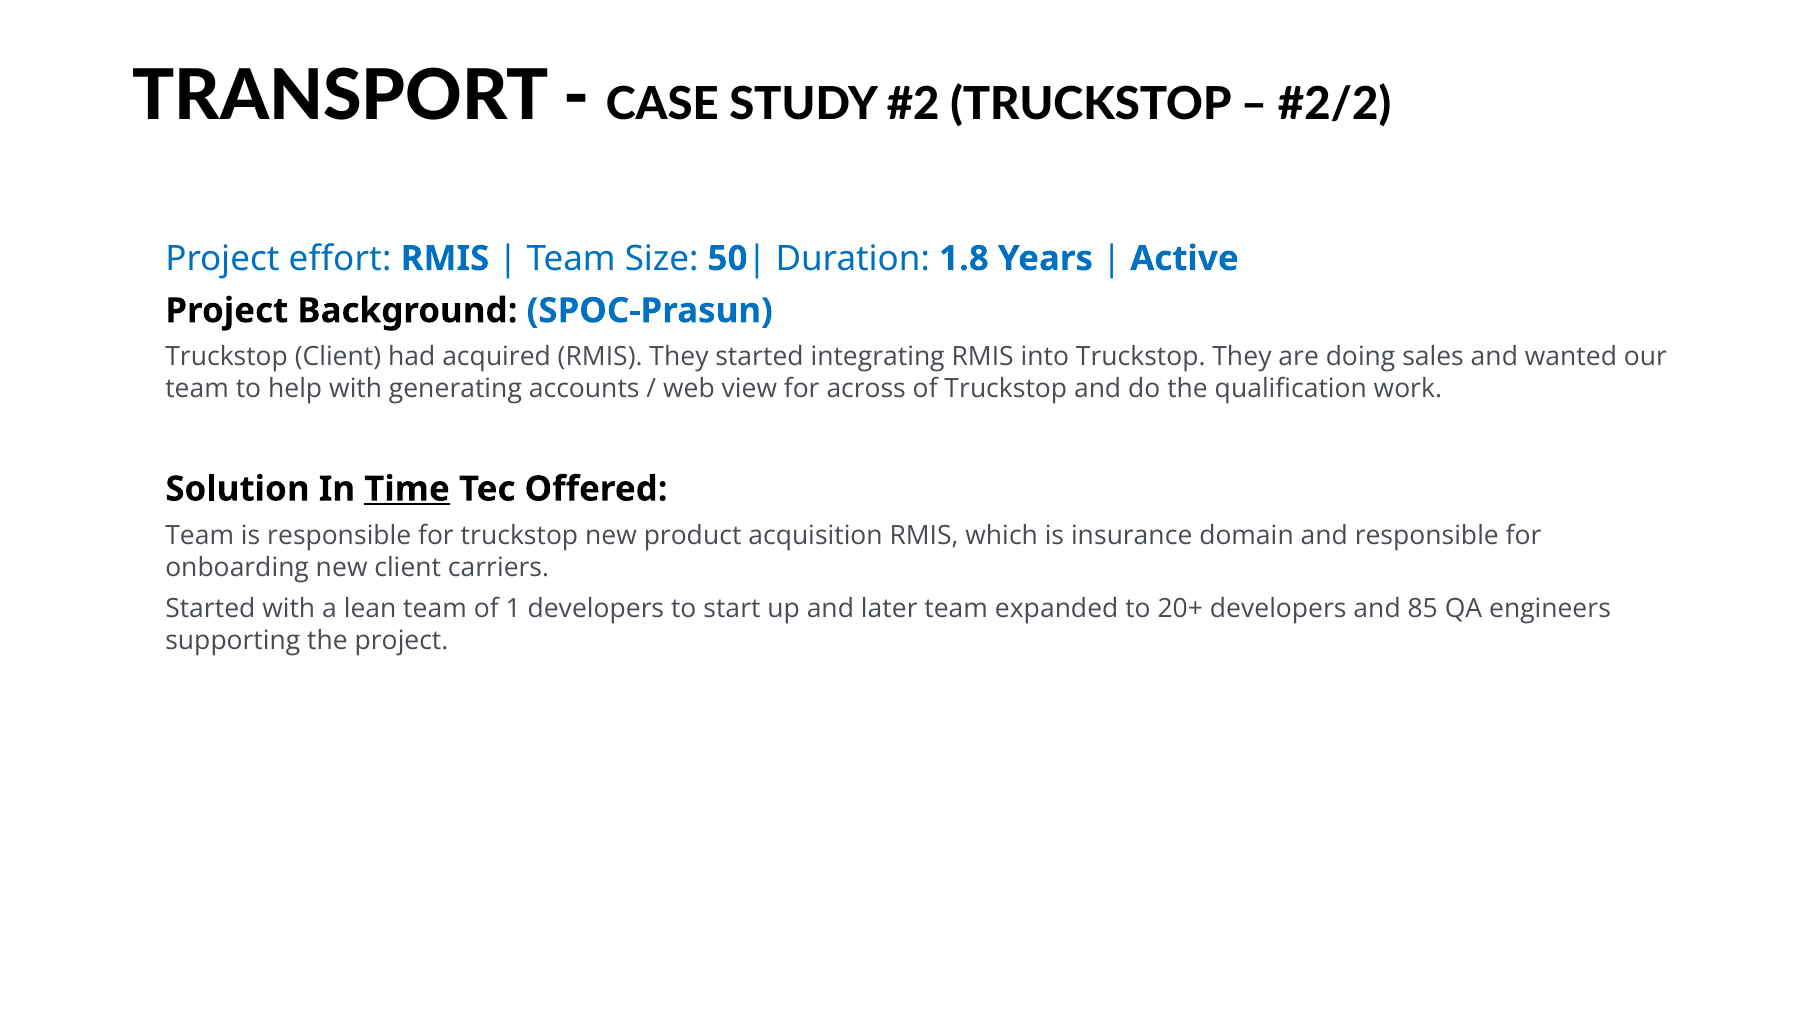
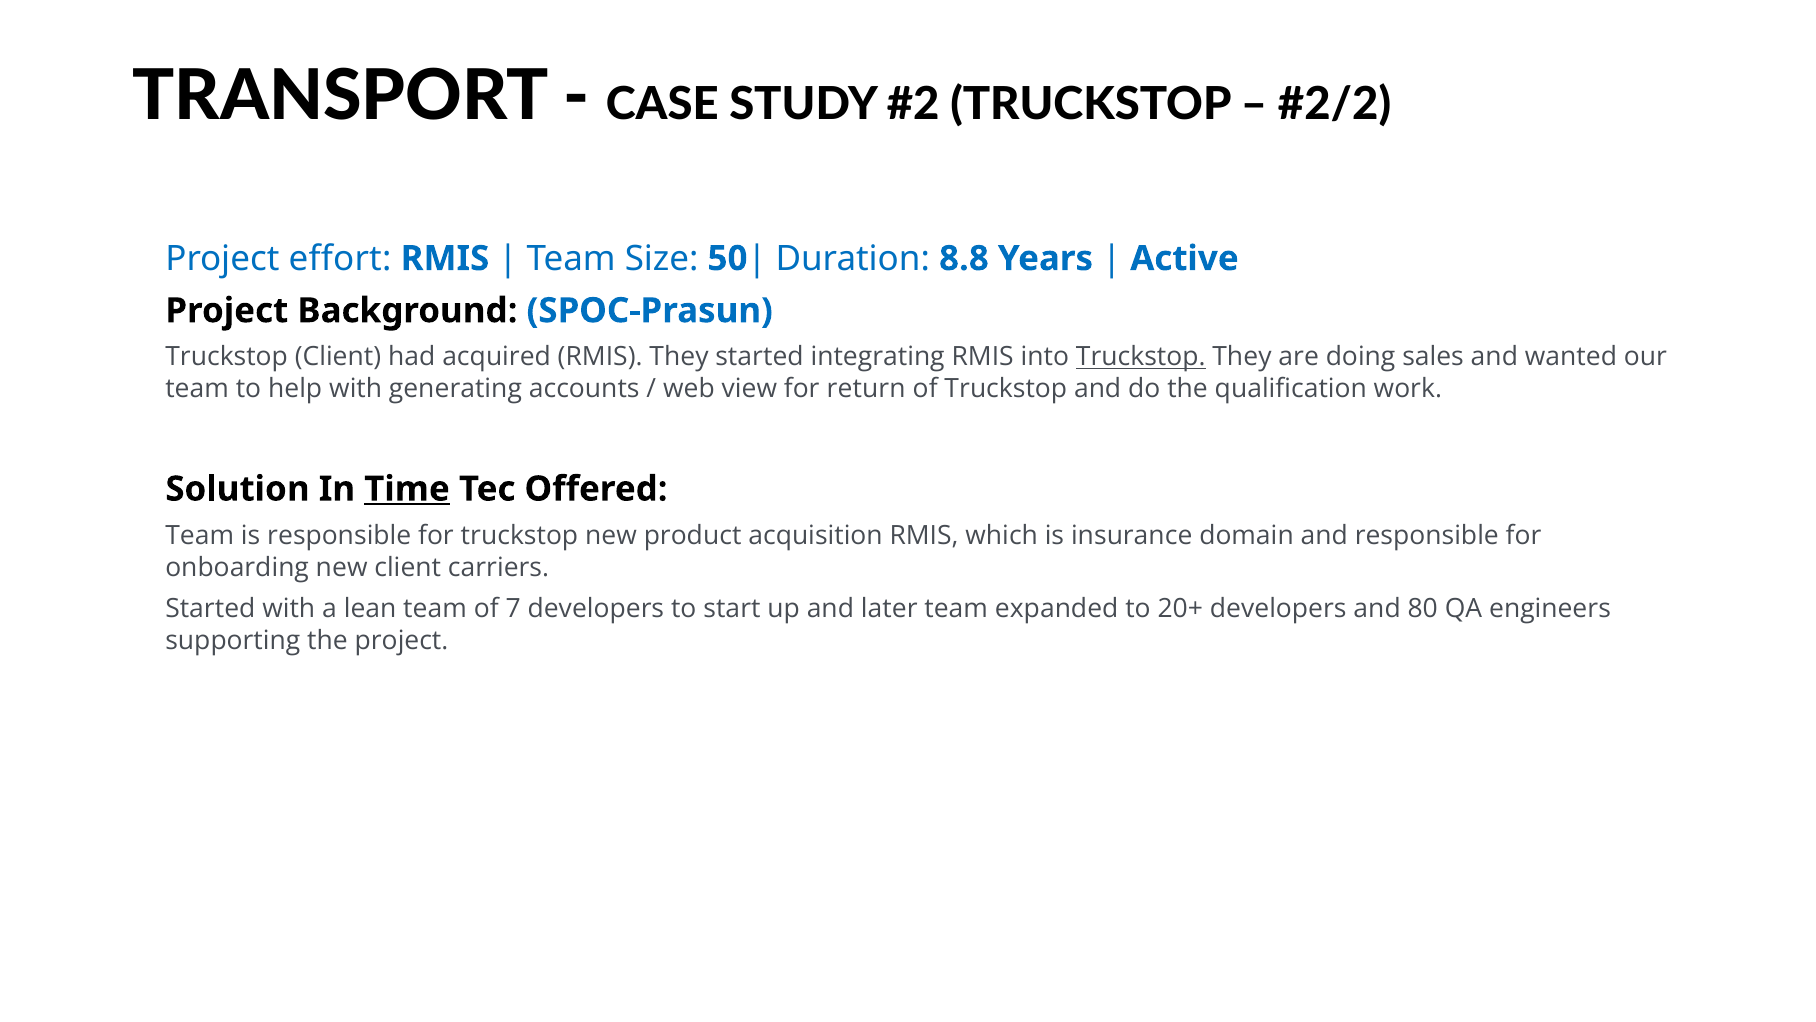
1.8: 1.8 -> 8.8
Truckstop at (1141, 357) underline: none -> present
across: across -> return
1: 1 -> 7
85: 85 -> 80
